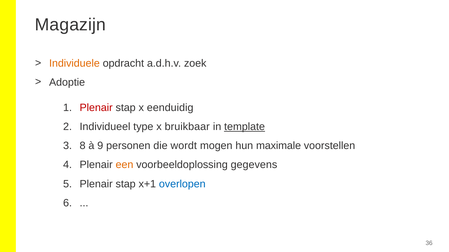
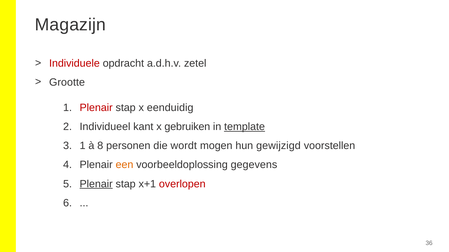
Individuele colour: orange -> red
zoek: zoek -> zetel
Adoptie: Adoptie -> Grootte
type: type -> kant
bruikbaar: bruikbaar -> gebruiken
3 8: 8 -> 1
9: 9 -> 8
maximale: maximale -> gewijzigd
Plenair at (96, 184) underline: none -> present
overlopen colour: blue -> red
